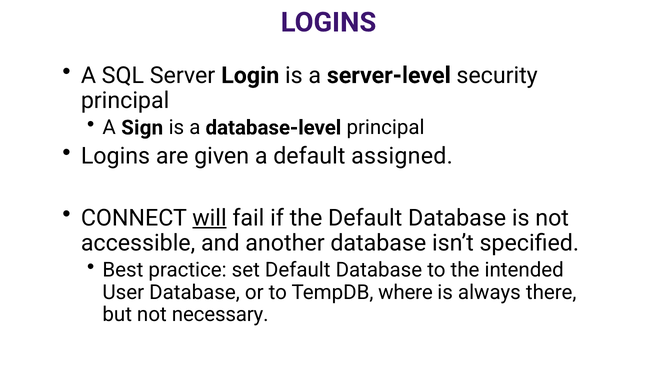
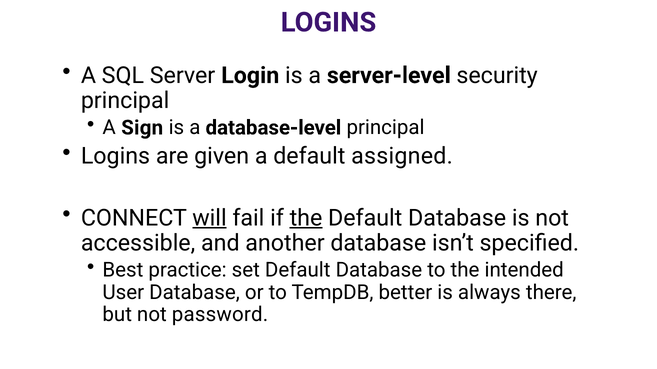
the at (306, 218) underline: none -> present
where: where -> better
necessary: necessary -> password
